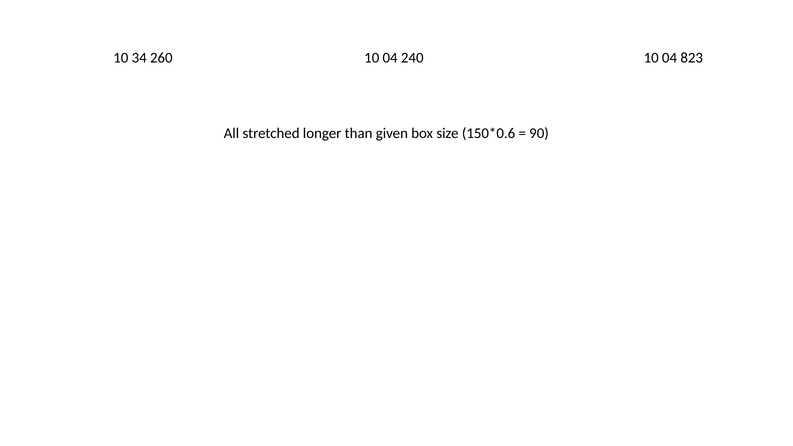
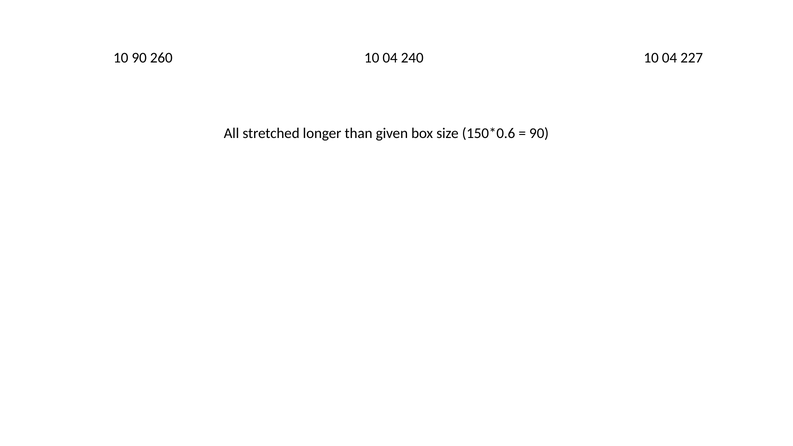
10 34: 34 -> 90
823: 823 -> 227
